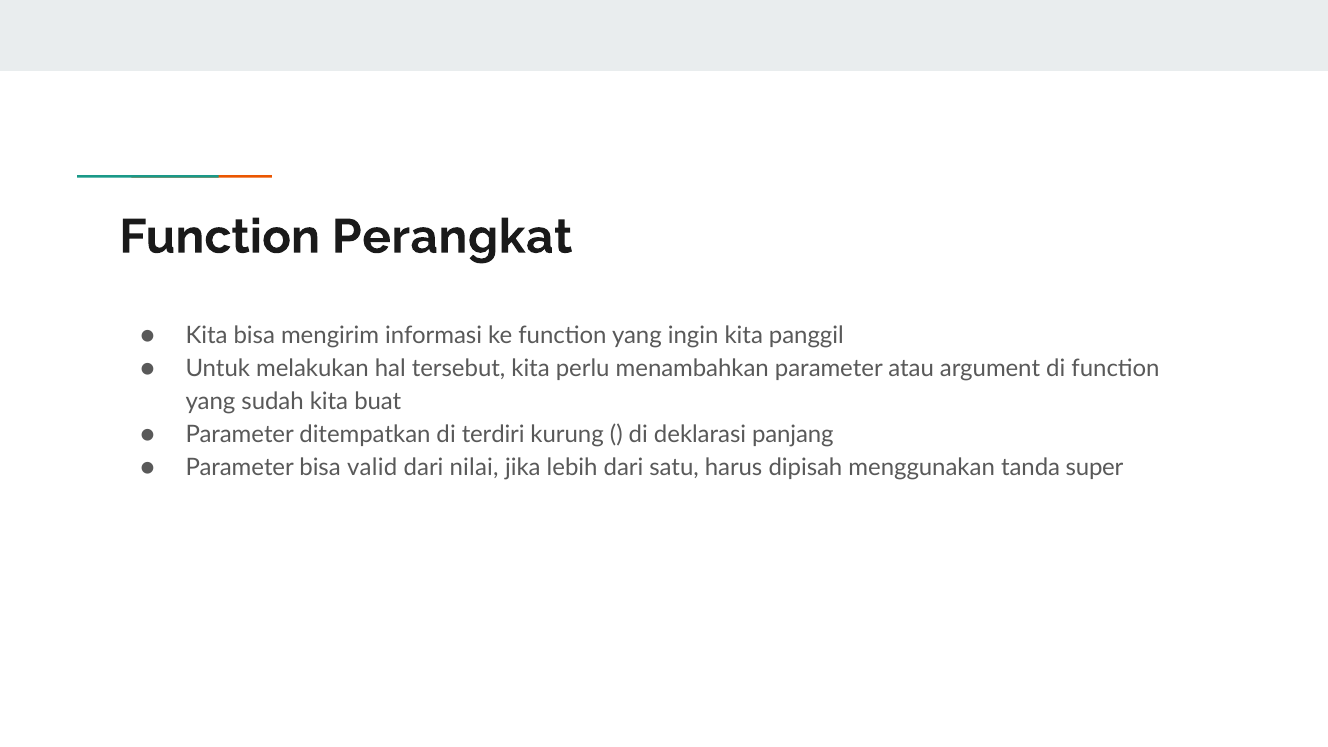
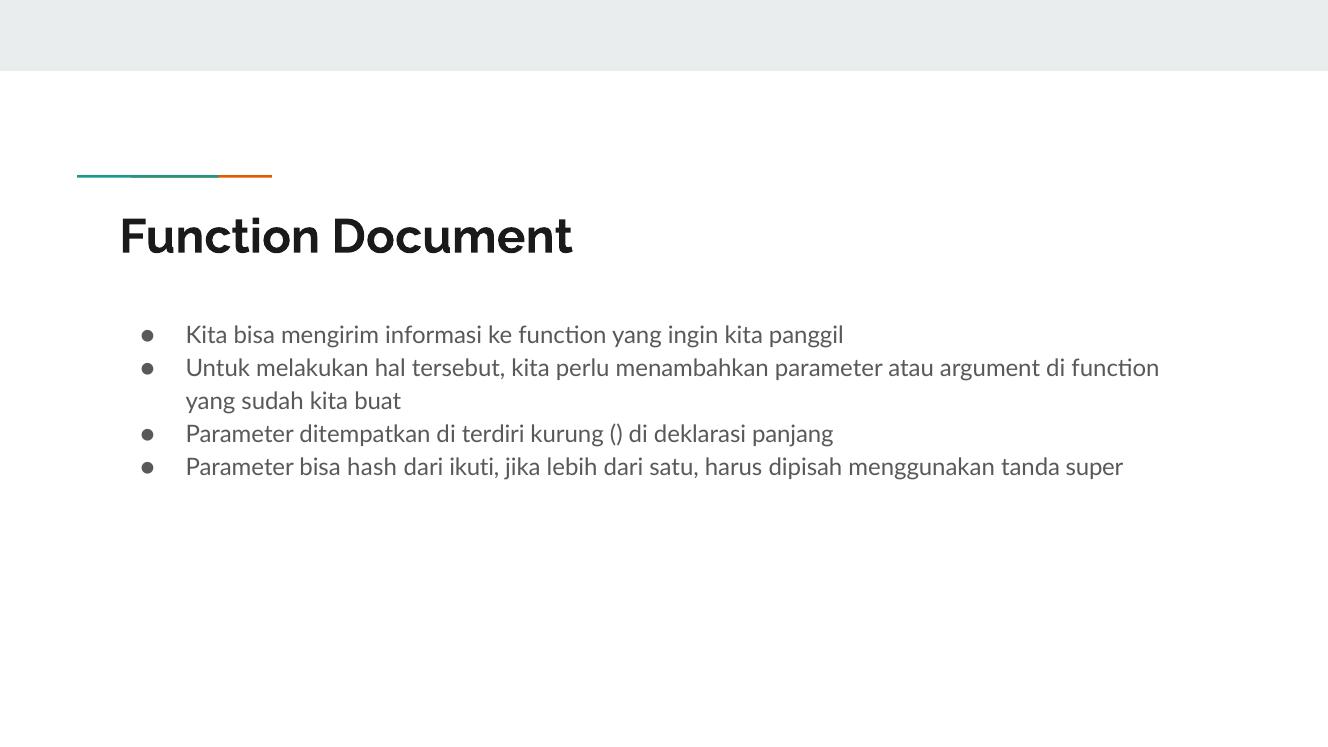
Perangkat: Perangkat -> Document
valid: valid -> hash
nilai: nilai -> ikuti
